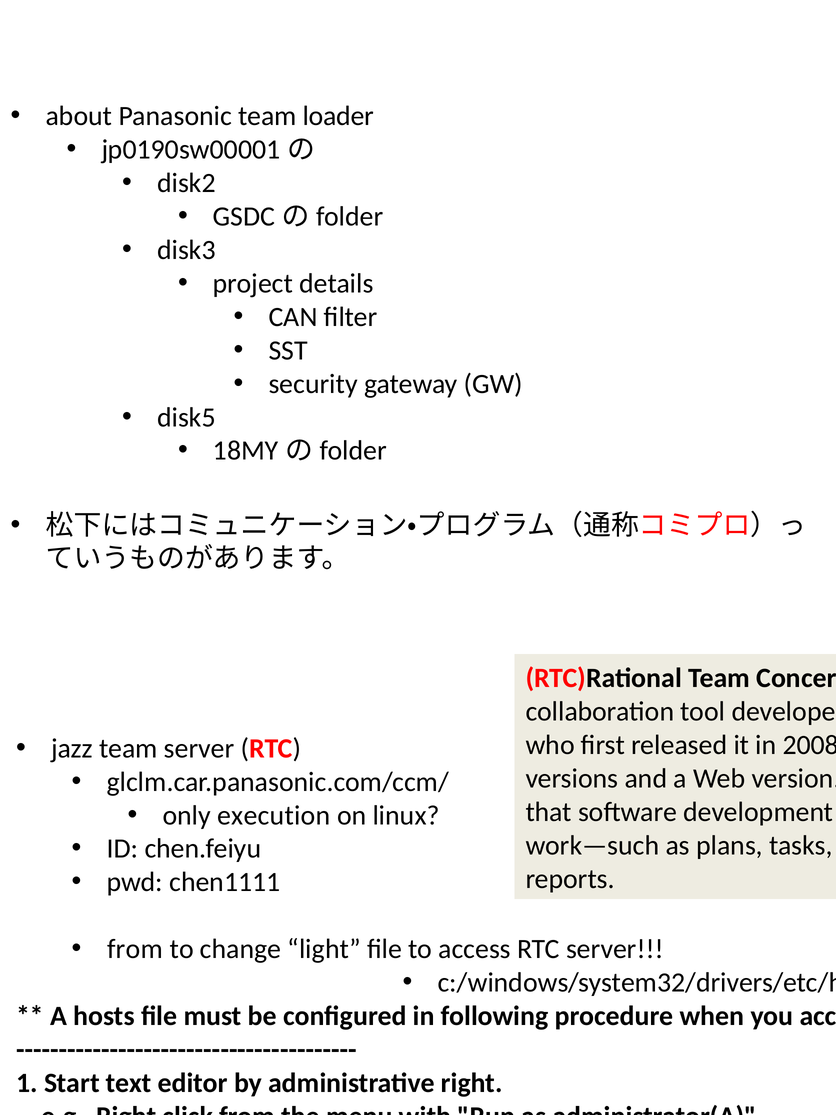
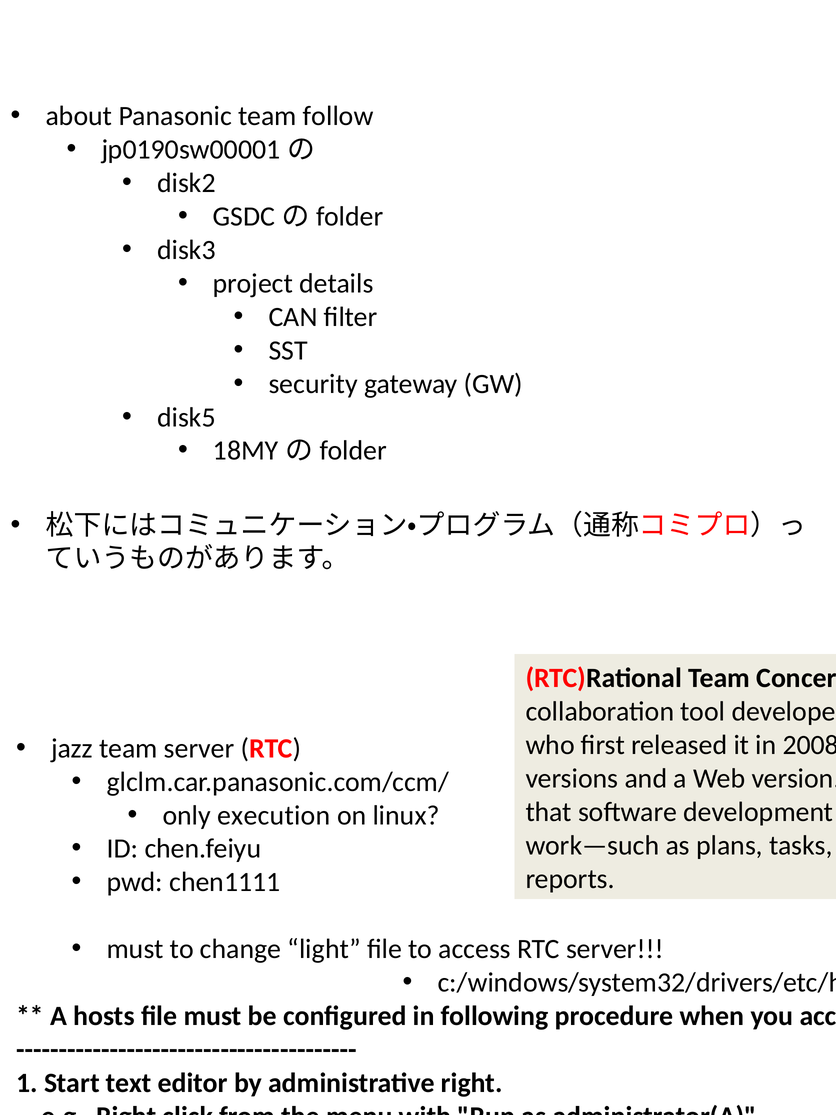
loader: loader -> follow
from at (135, 949): from -> must
